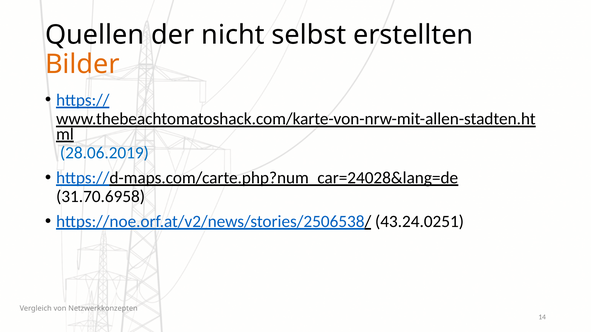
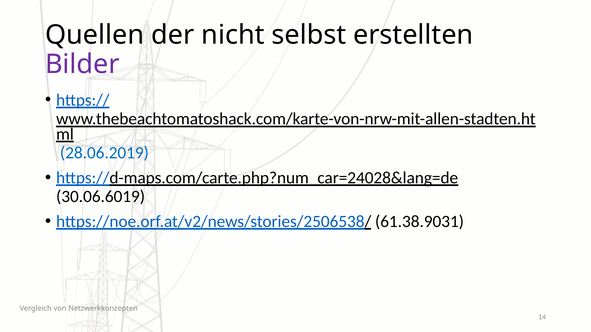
Bilder colour: orange -> purple
31.70.6958: 31.70.6958 -> 30.06.6019
43.24.0251: 43.24.0251 -> 61.38.9031
